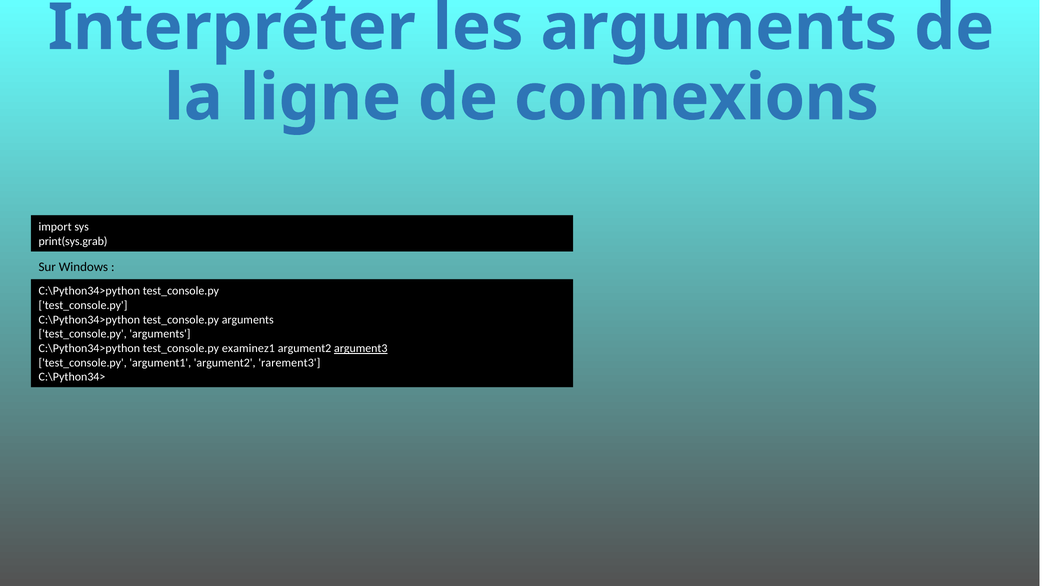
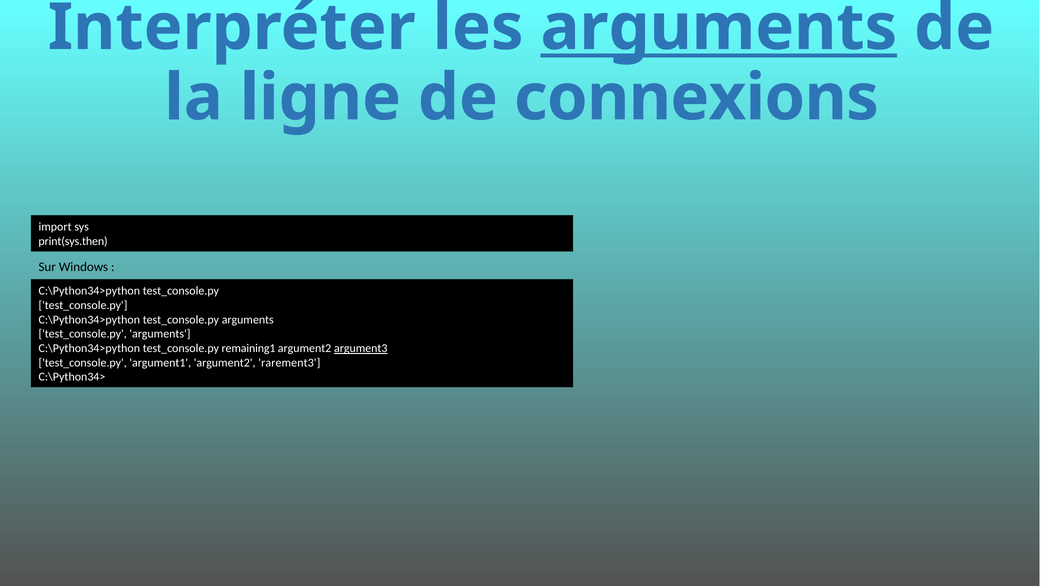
arguments at (719, 28) underline: none -> present
print(sys.grab: print(sys.grab -> print(sys.then
examinez1: examinez1 -> remaining1
